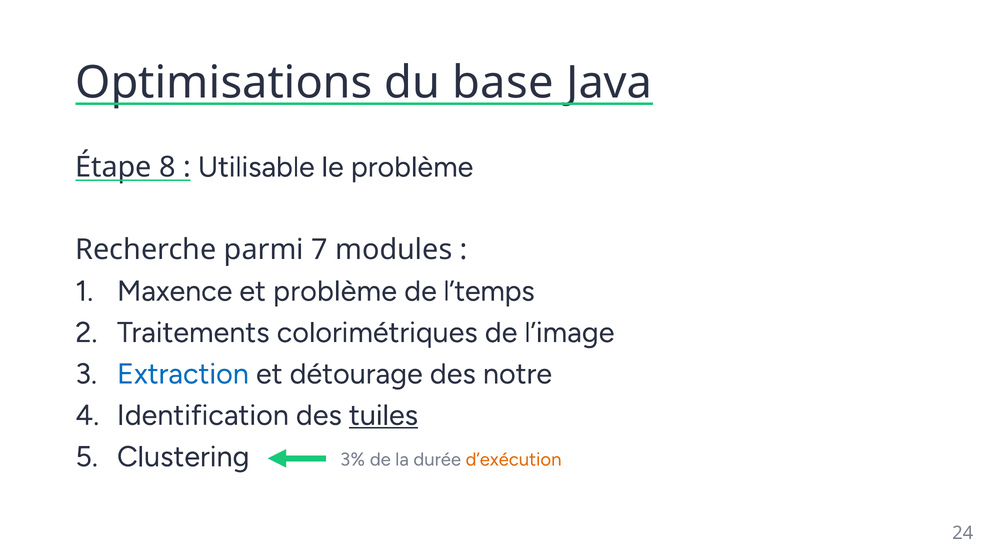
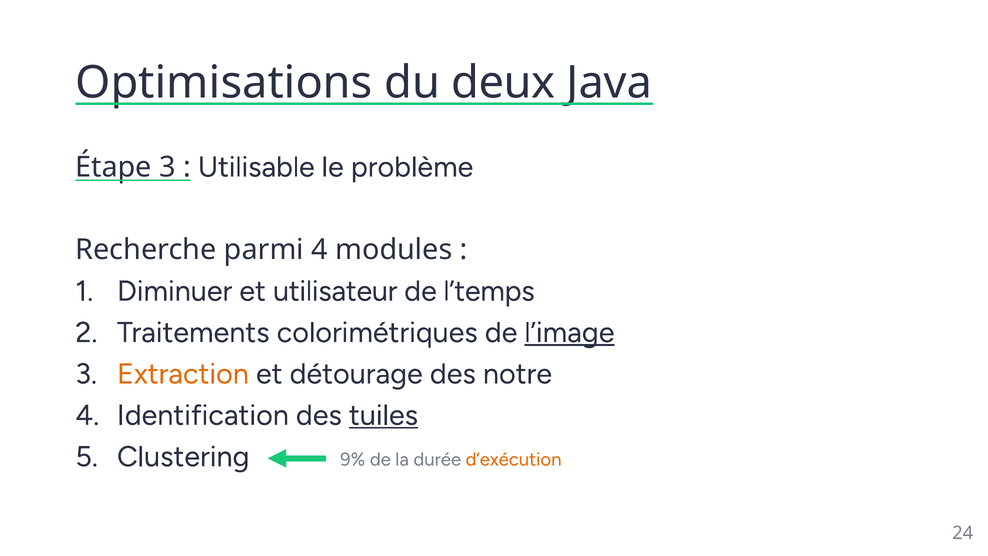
base: base -> deux
Étape 8: 8 -> 3
parmi 7: 7 -> 4
Maxence: Maxence -> Diminuer
et problème: problème -> utilisateur
l’image underline: none -> present
Extraction colour: blue -> orange
3%: 3% -> 9%
